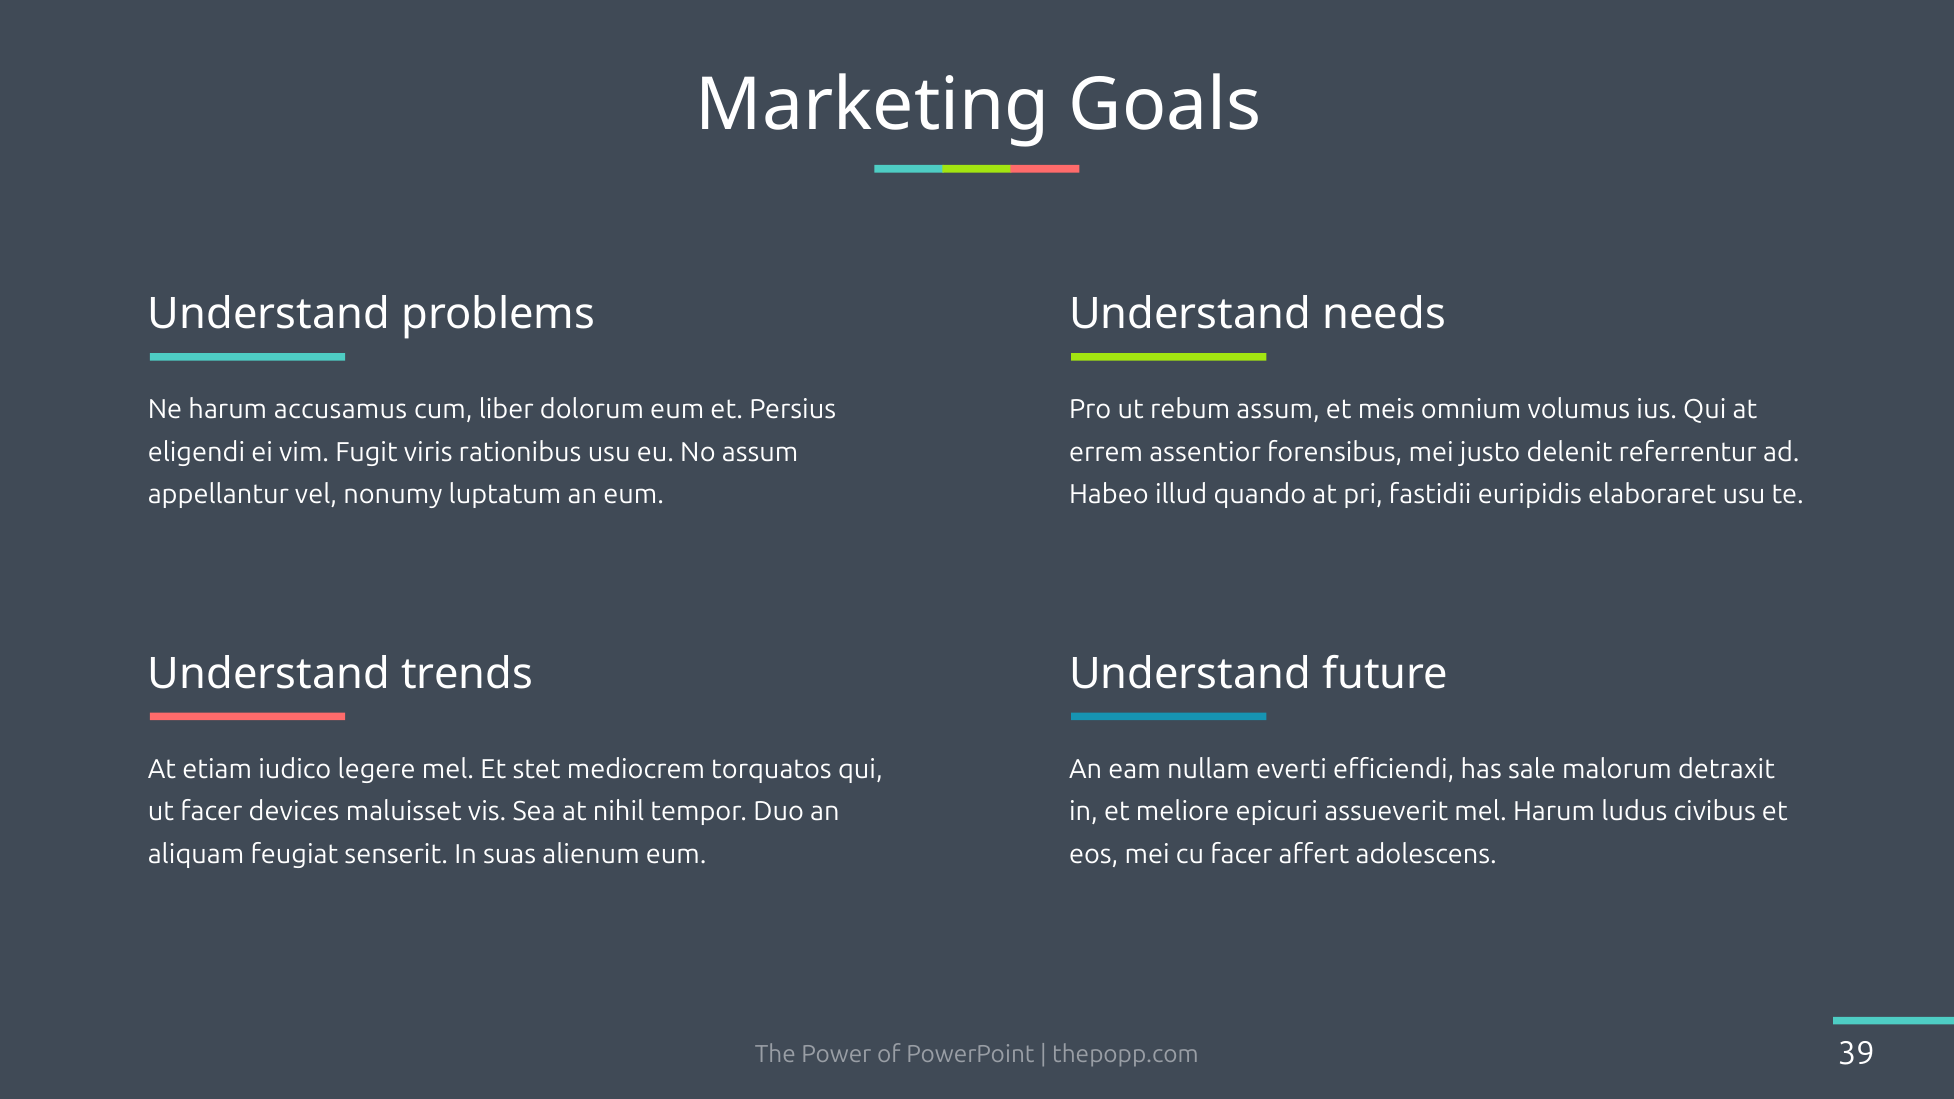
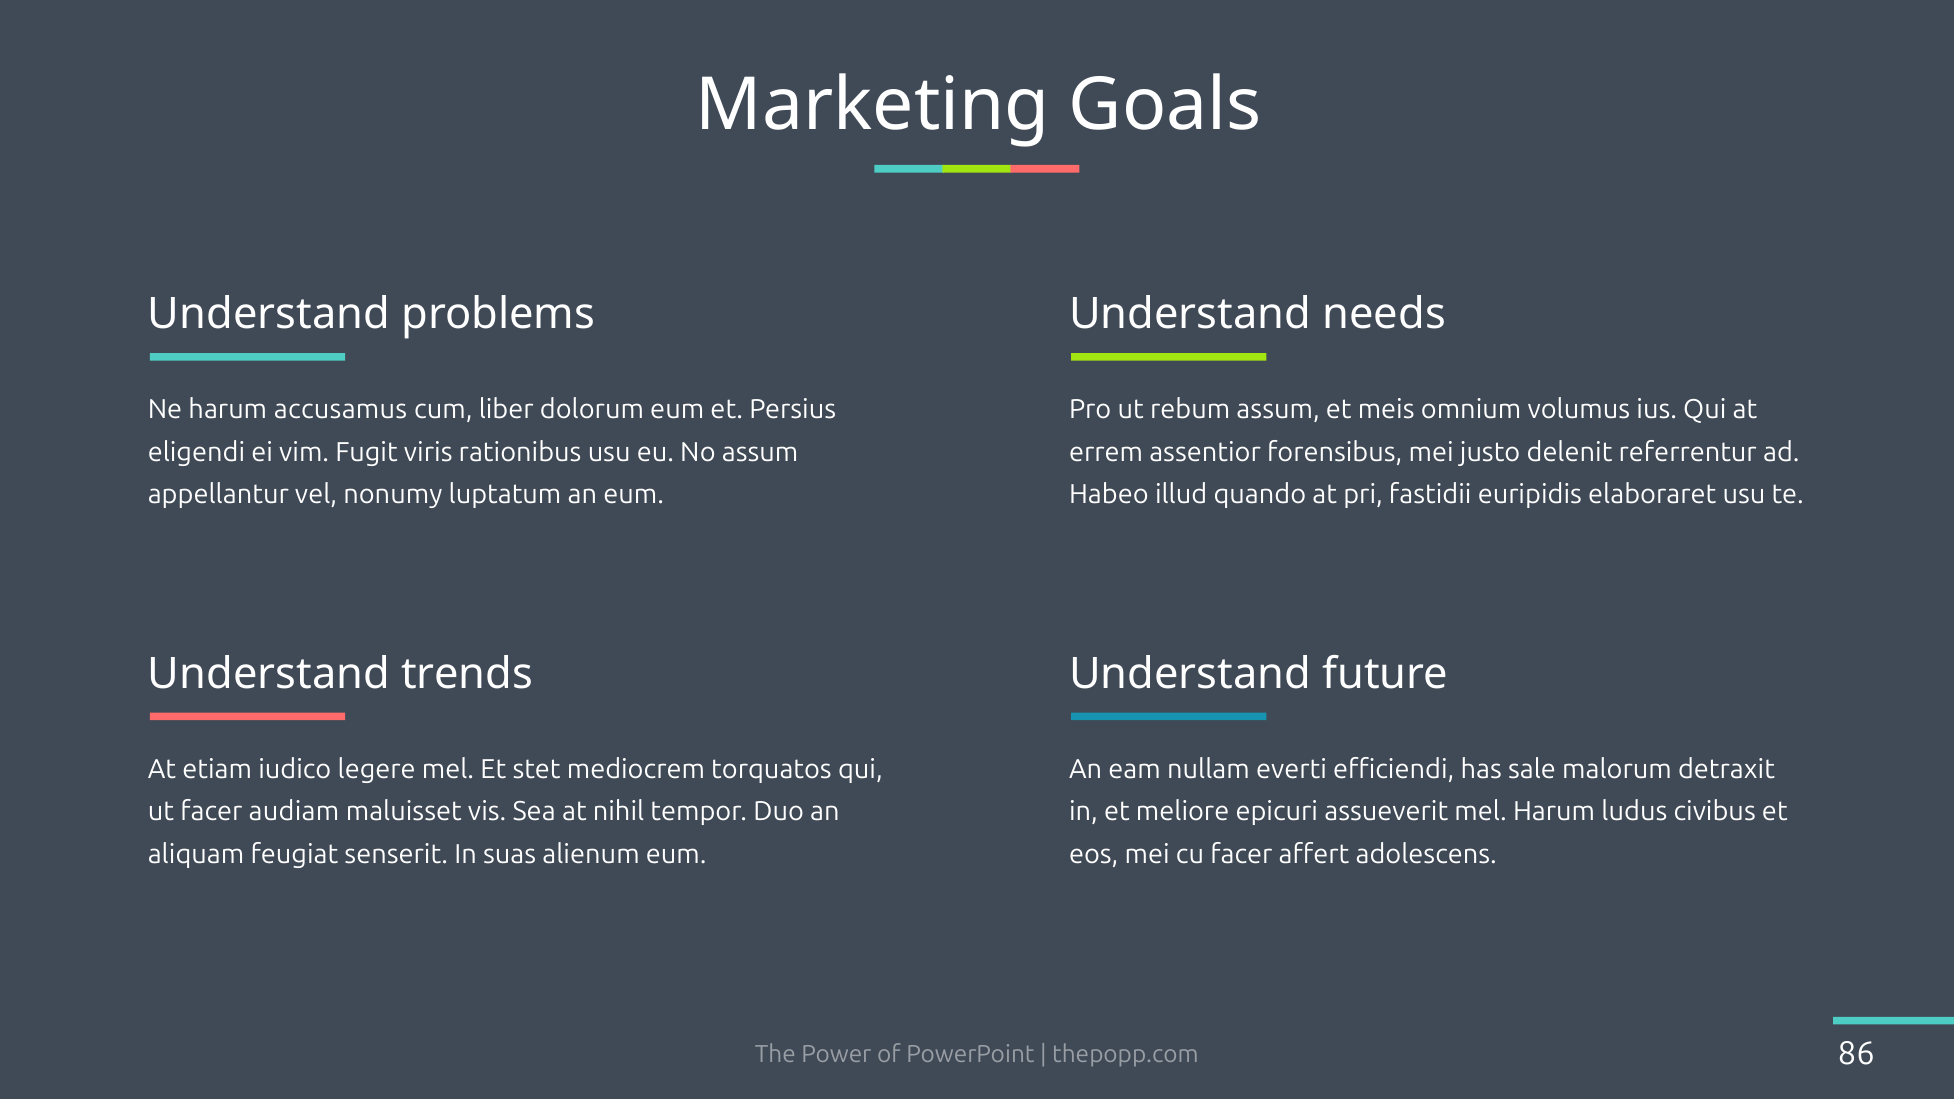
devices: devices -> audiam
39: 39 -> 86
